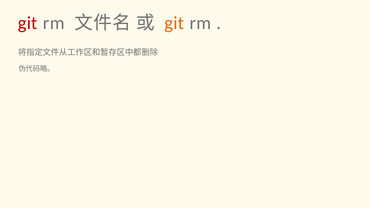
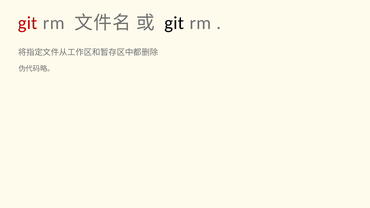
git at (174, 23) colour: orange -> black
